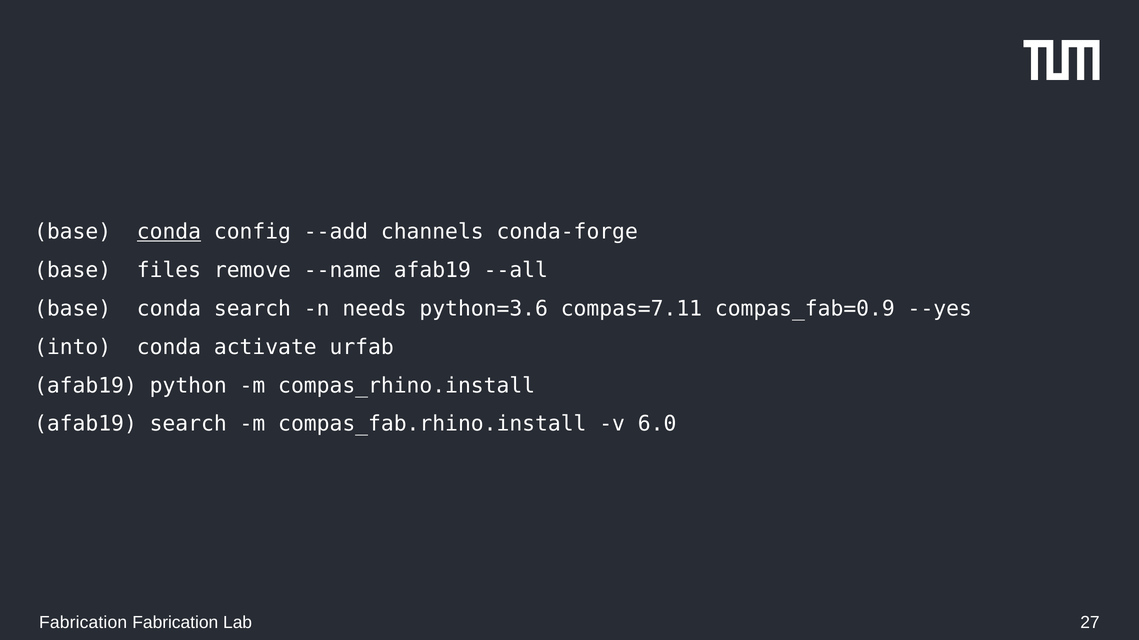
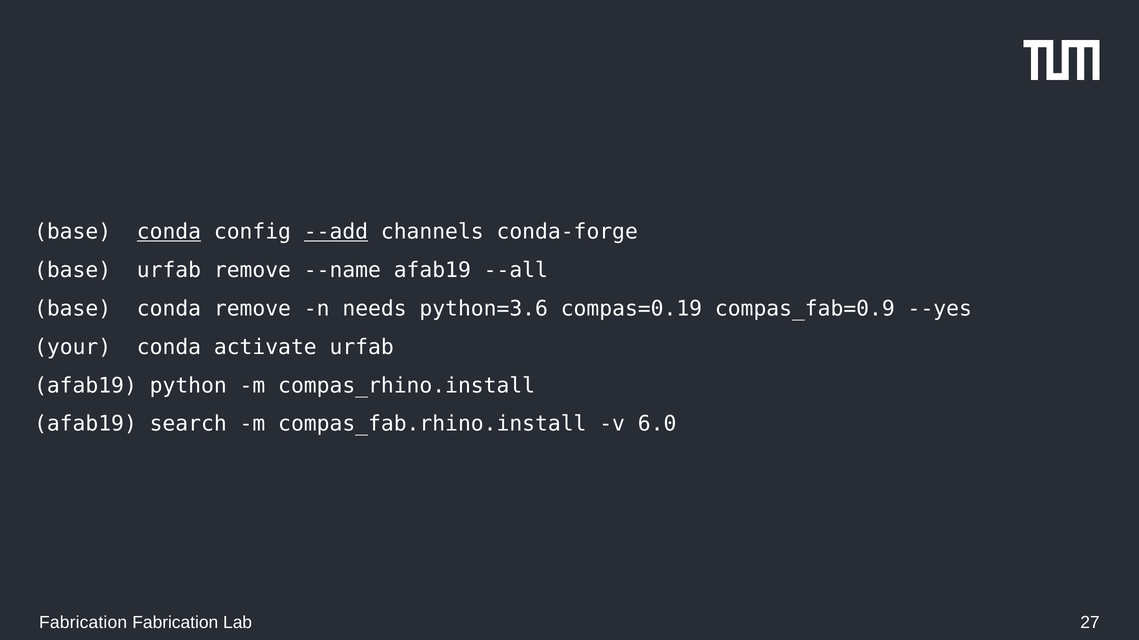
--add underline: none -> present
base files: files -> urfab
conda search: search -> remove
compas=7.11: compas=7.11 -> compas=0.19
into: into -> your
